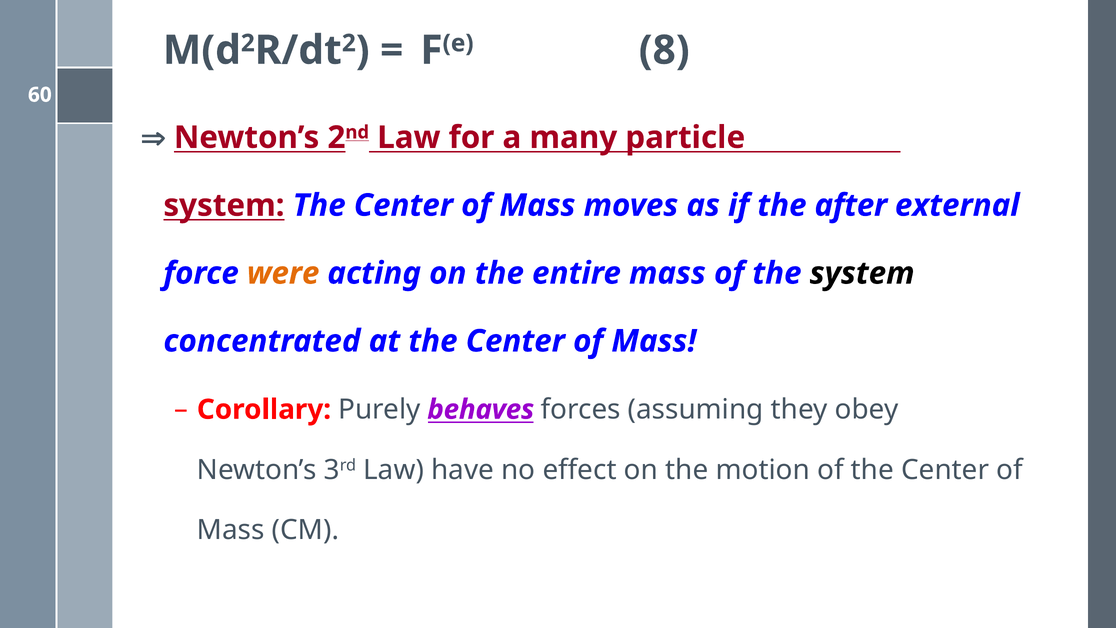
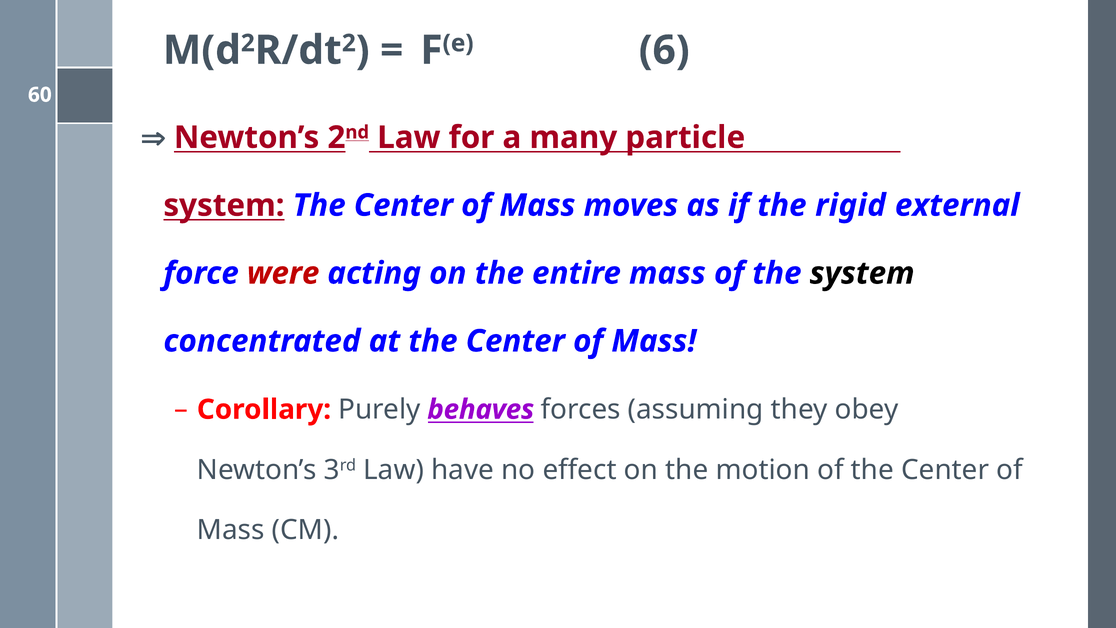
8: 8 -> 6
after: after -> rigid
were colour: orange -> red
